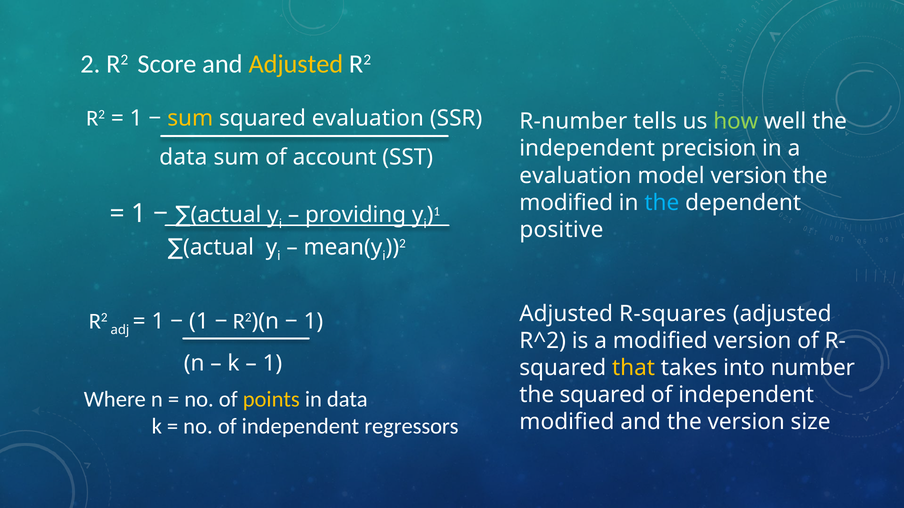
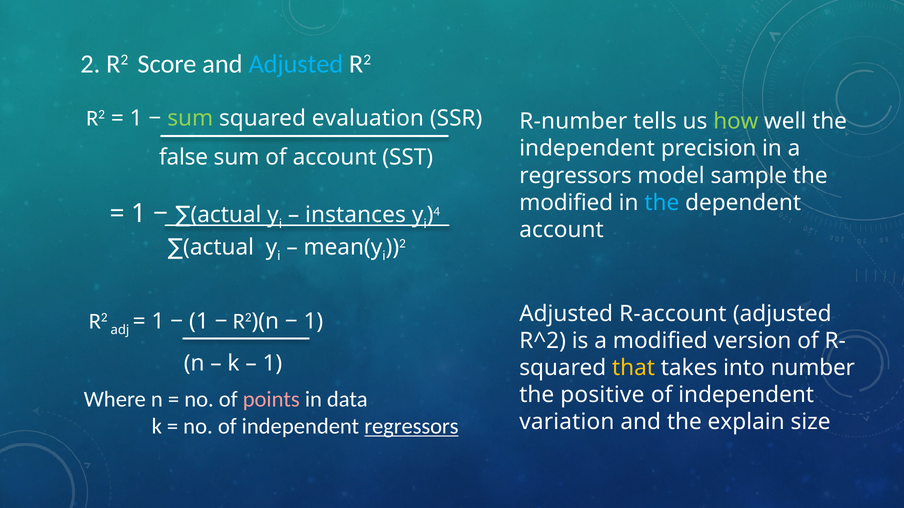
Adjusted at (296, 64) colour: yellow -> light blue
sum at (190, 118) colour: yellow -> light green
data at (183, 157): data -> false
evaluation at (575, 176): evaluation -> regressors
model version: version -> sample
providing: providing -> instances
1 at (437, 212): 1 -> 4
positive at (561, 230): positive -> account
R-squares: R-squares -> R-account
the squared: squared -> positive
points colour: yellow -> pink
modified at (567, 422): modified -> variation
the version: version -> explain
regressors at (411, 427) underline: none -> present
